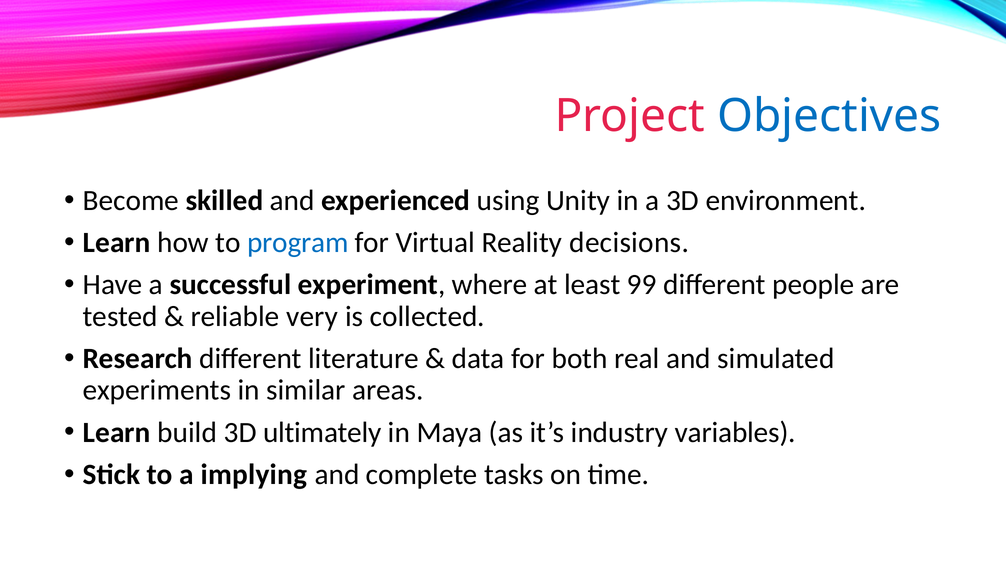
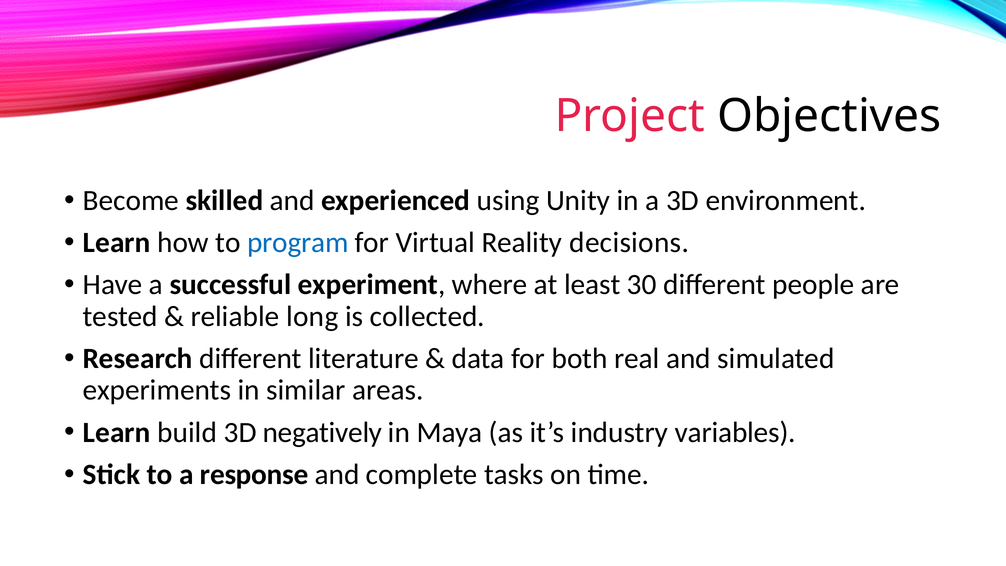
Objectives colour: blue -> black
99: 99 -> 30
very: very -> long
ultimately: ultimately -> negatively
implying: implying -> response
